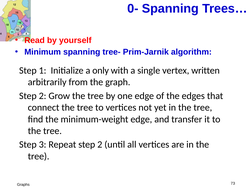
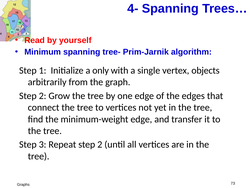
0-: 0- -> 4-
written: written -> objects
